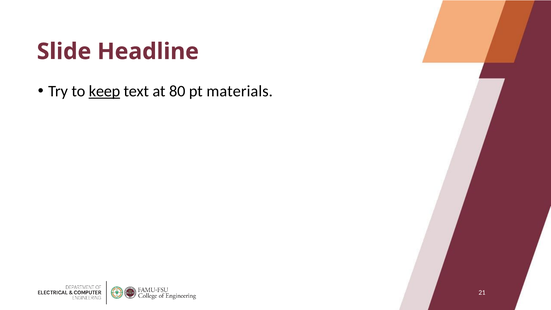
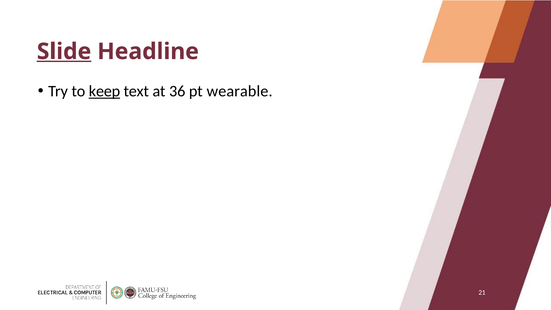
Slide underline: none -> present
80: 80 -> 36
materials: materials -> wearable
